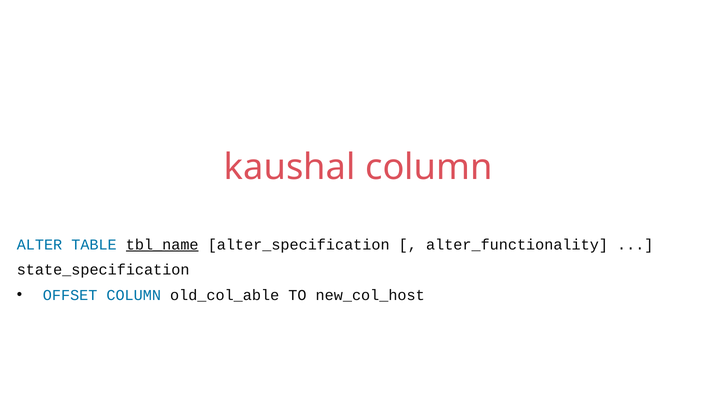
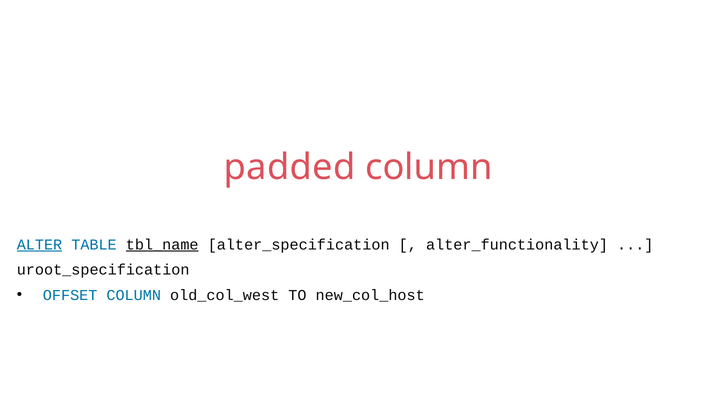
kaushal: kaushal -> padded
ALTER underline: none -> present
state_specification: state_specification -> uroot_specification
old_col_able: old_col_able -> old_col_west
